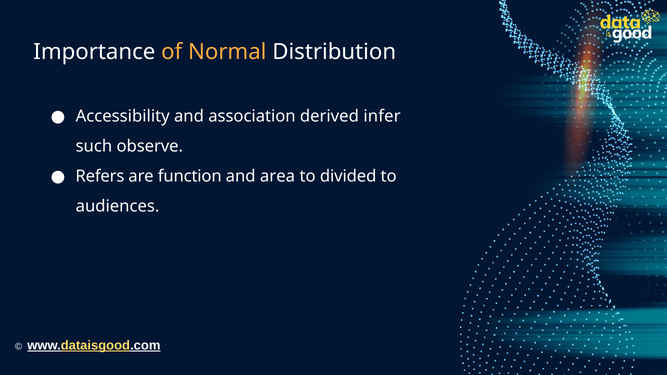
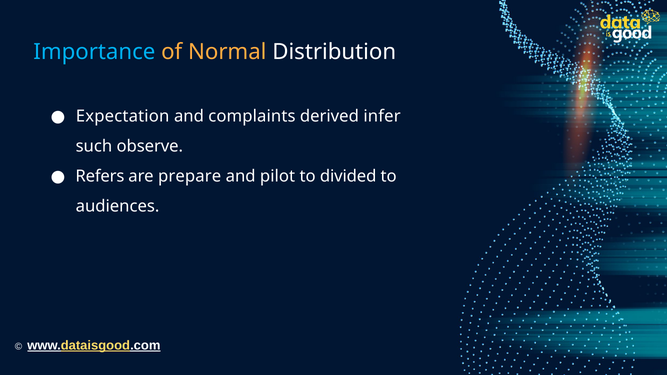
Importance colour: white -> light blue
Accessibility: Accessibility -> Expectation
association: association -> complaints
function: function -> prepare
area: area -> pilot
